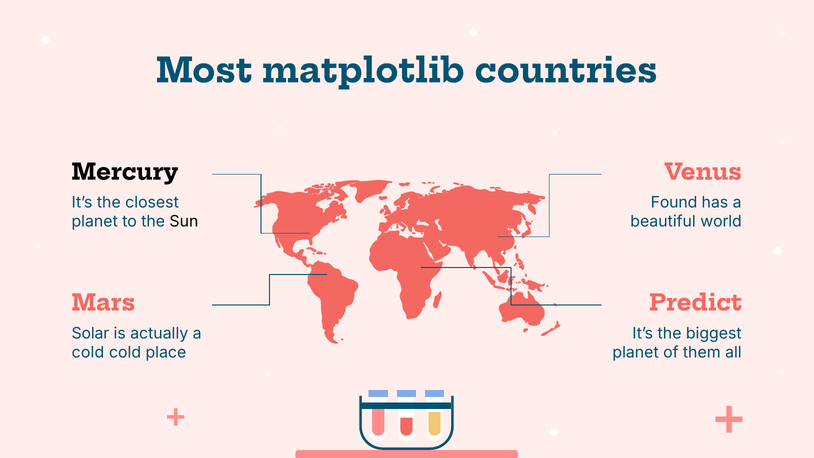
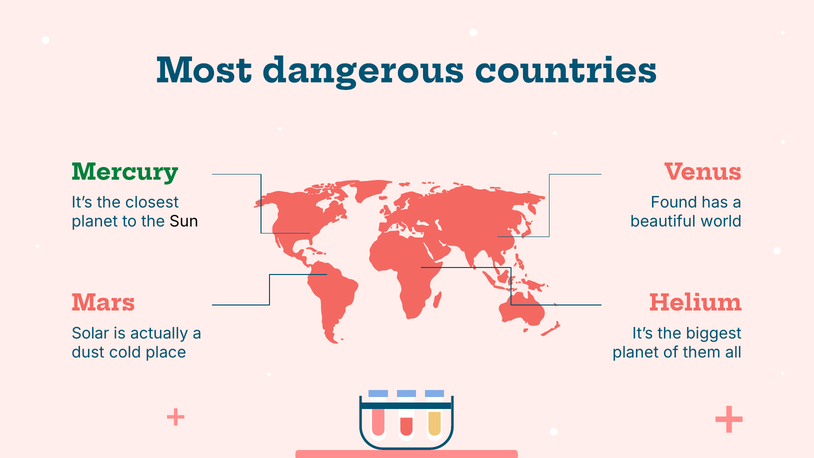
matplotlib: matplotlib -> dangerous
Mercury colour: black -> green
Predict: Predict -> Helium
cold at (88, 352): cold -> dust
